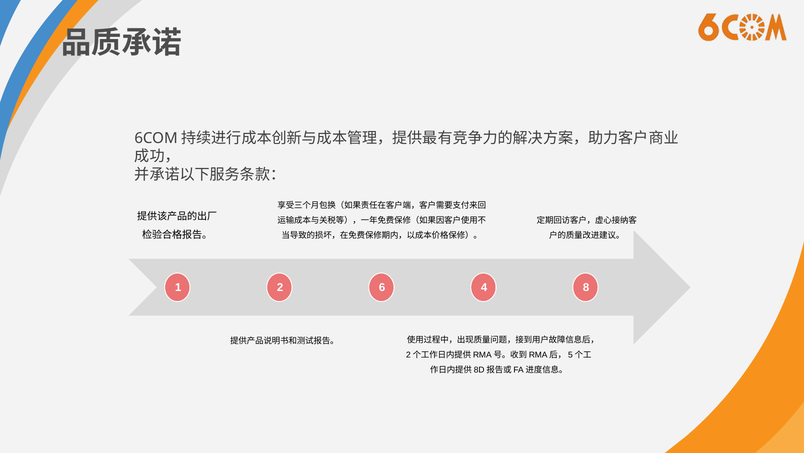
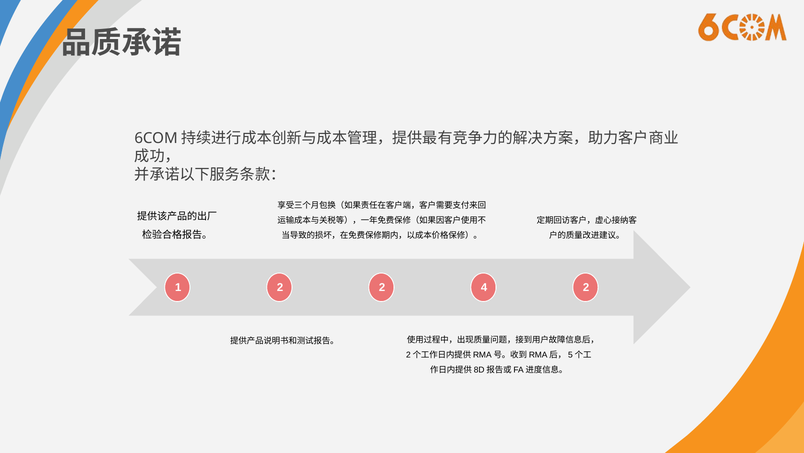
2 6: 6 -> 2
4 8: 8 -> 2
